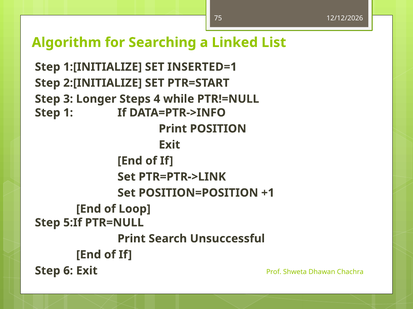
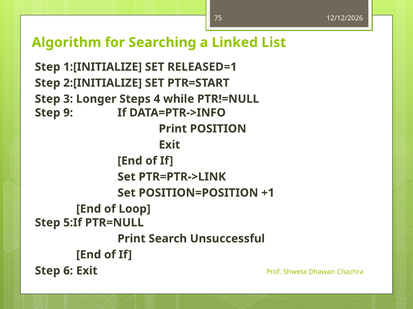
INSERTED=1: INSERTED=1 -> RELEASED=1
1: 1 -> 9
